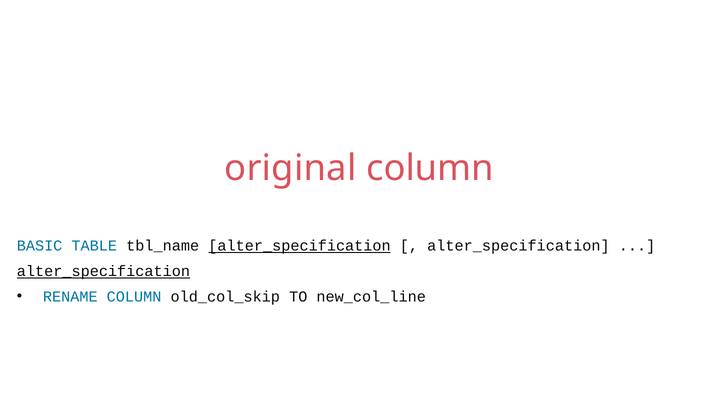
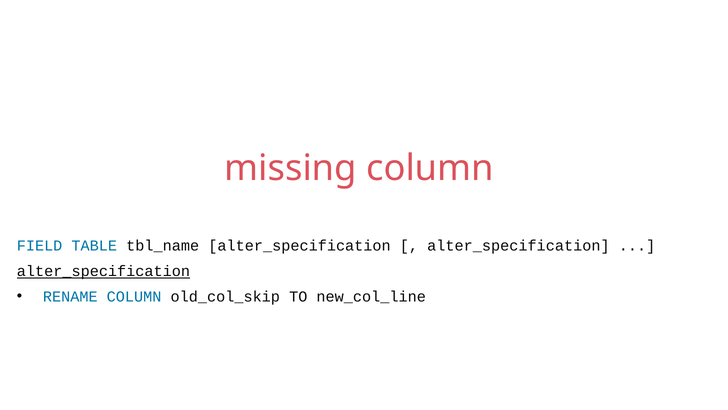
original: original -> missing
BASIC: BASIC -> FIELD
alter_specification at (300, 245) underline: present -> none
